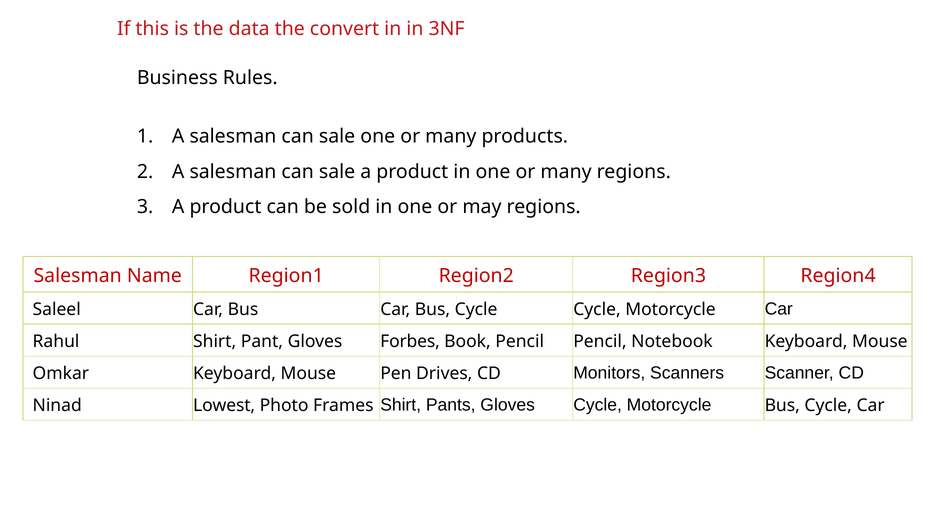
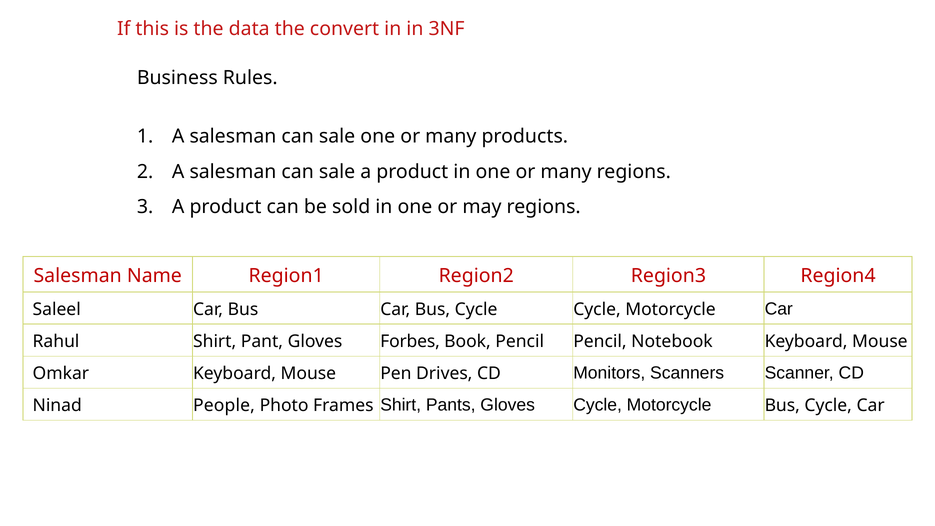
Lowest: Lowest -> People
